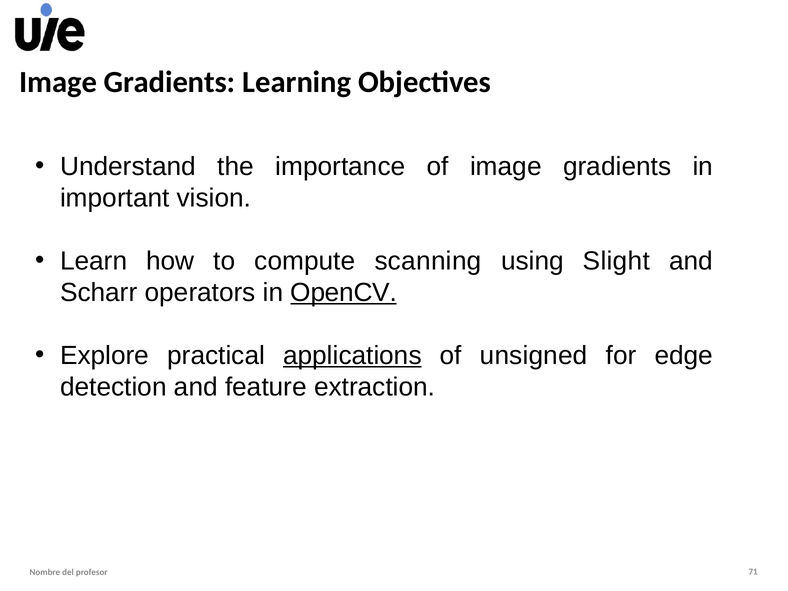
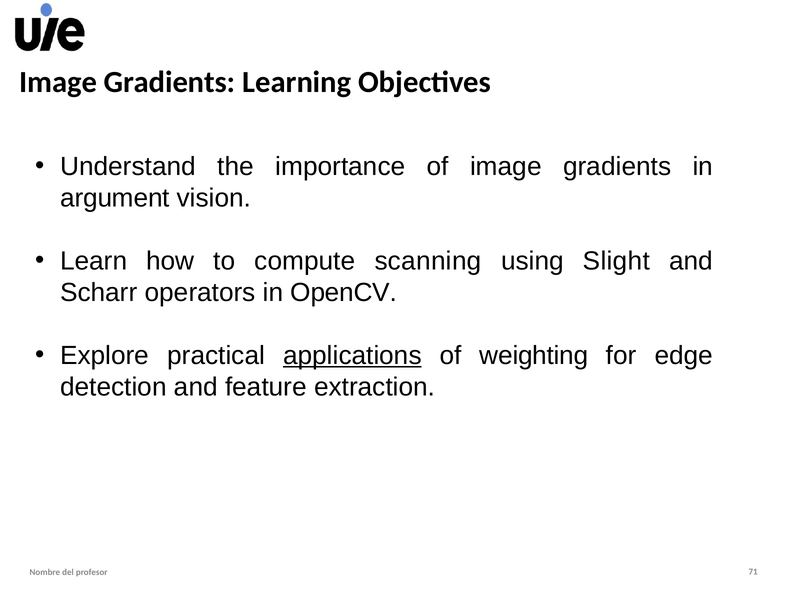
important: important -> argument
OpenCV underline: present -> none
unsigned: unsigned -> weighting
